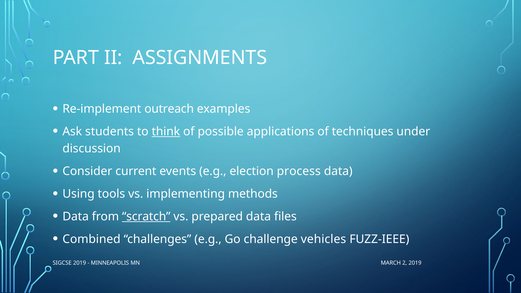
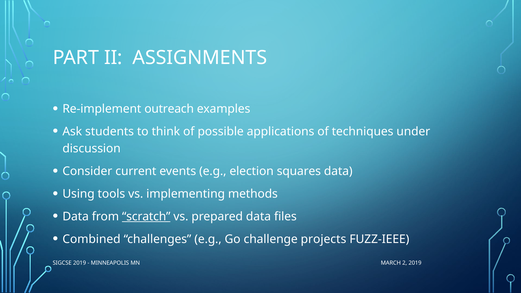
think underline: present -> none
process: process -> squares
vehicles: vehicles -> projects
